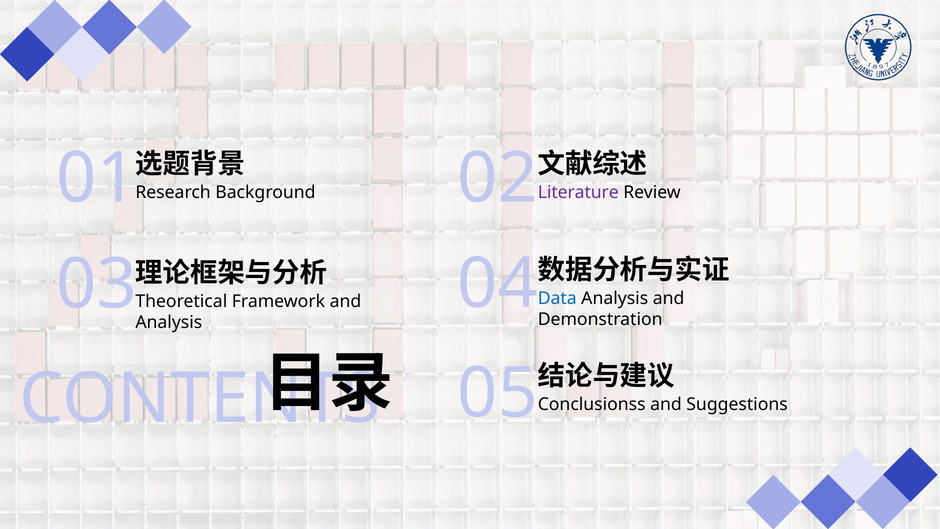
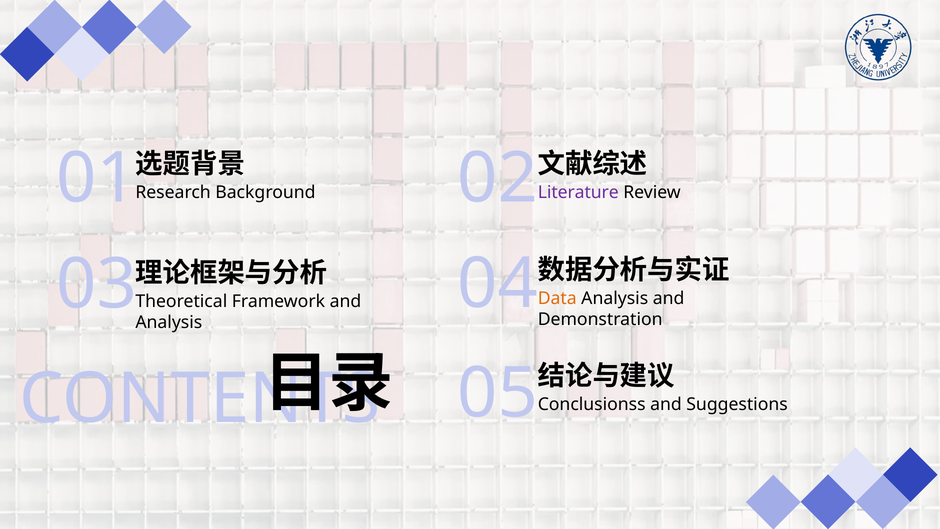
Data colour: blue -> orange
